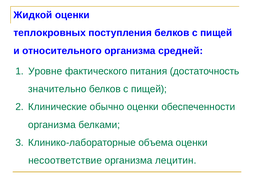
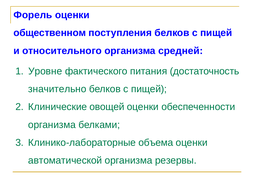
Жидкой: Жидкой -> Форель
теплокровных: теплокровных -> общественном
обычно: обычно -> овощей
несоответствие: несоответствие -> автоматической
лецитин: лецитин -> резервы
